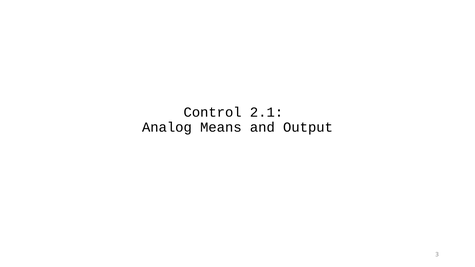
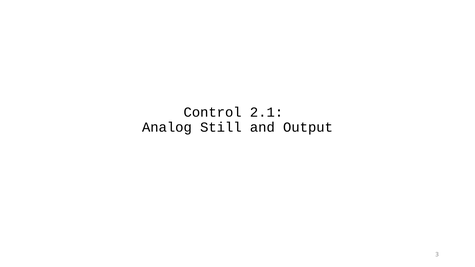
Means: Means -> Still
